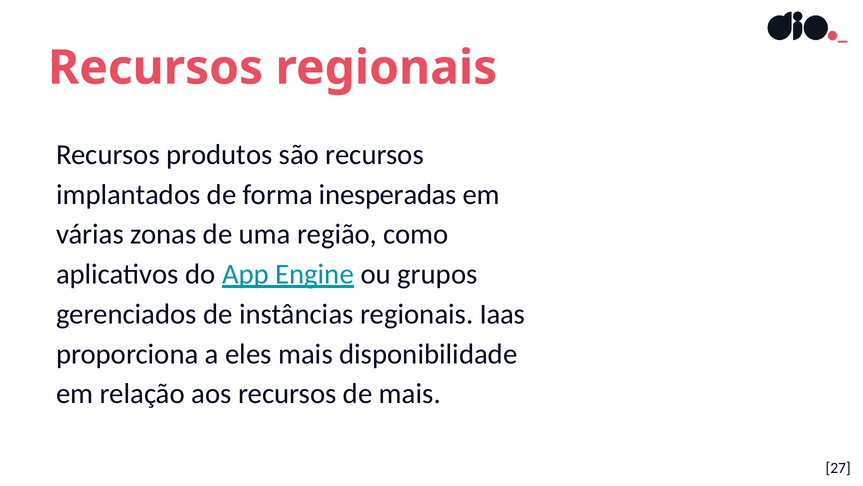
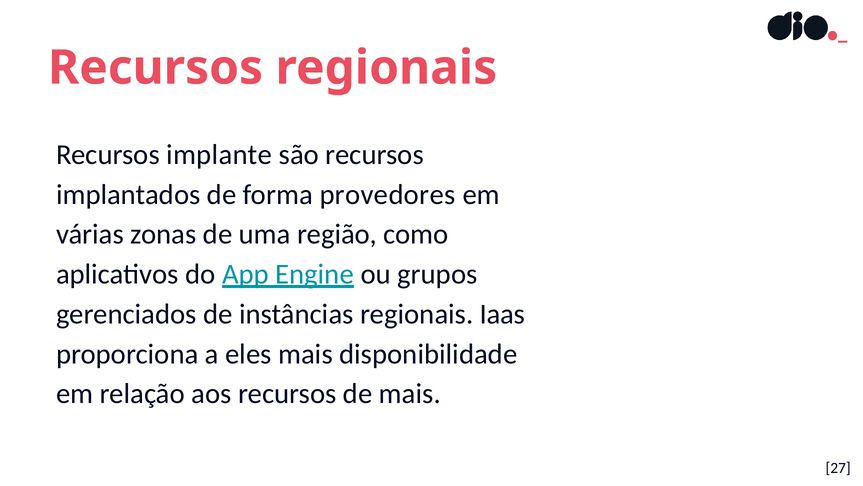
produtos: produtos -> implante
inesperadas: inesperadas -> provedores
